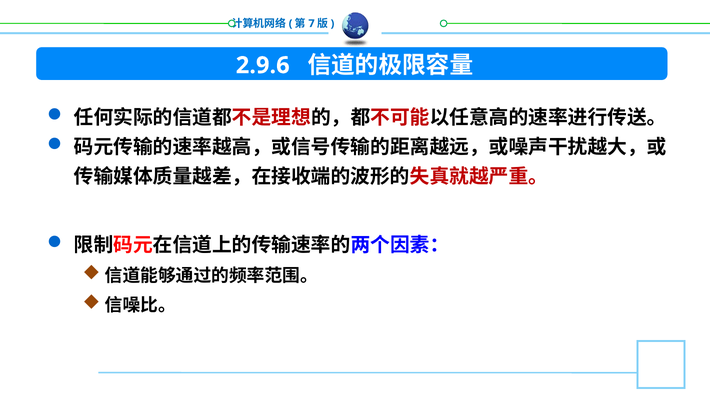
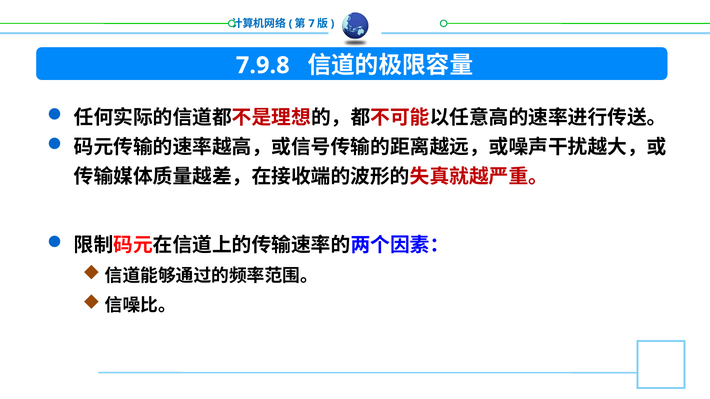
2.9.6: 2.9.6 -> 7.9.8
